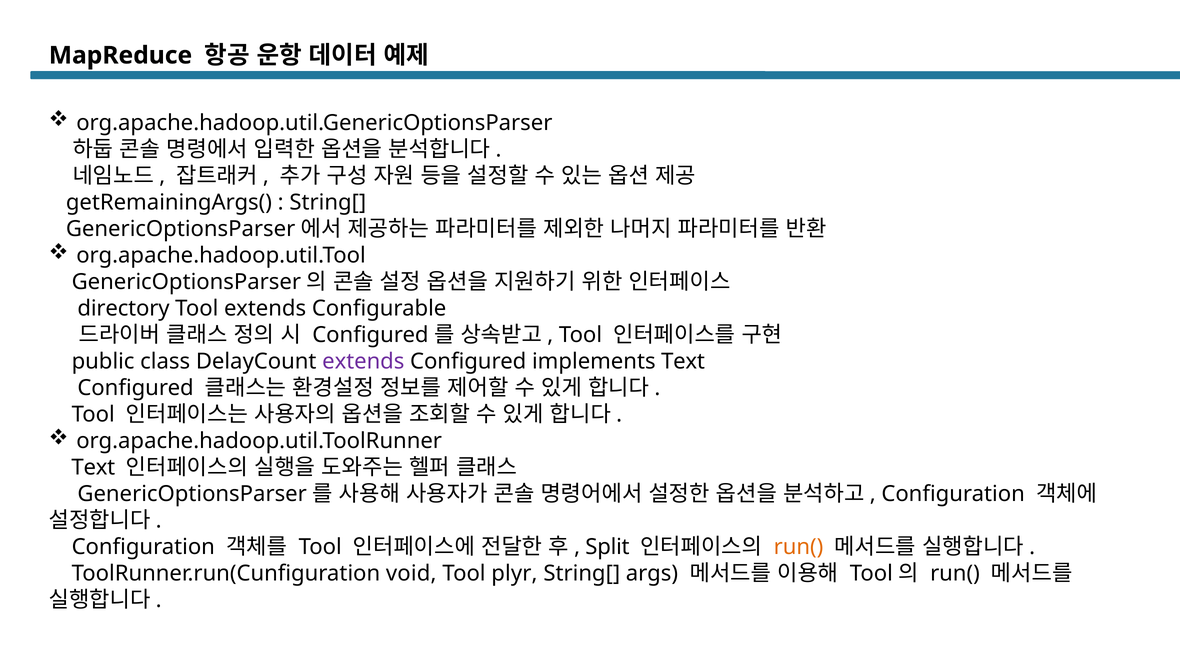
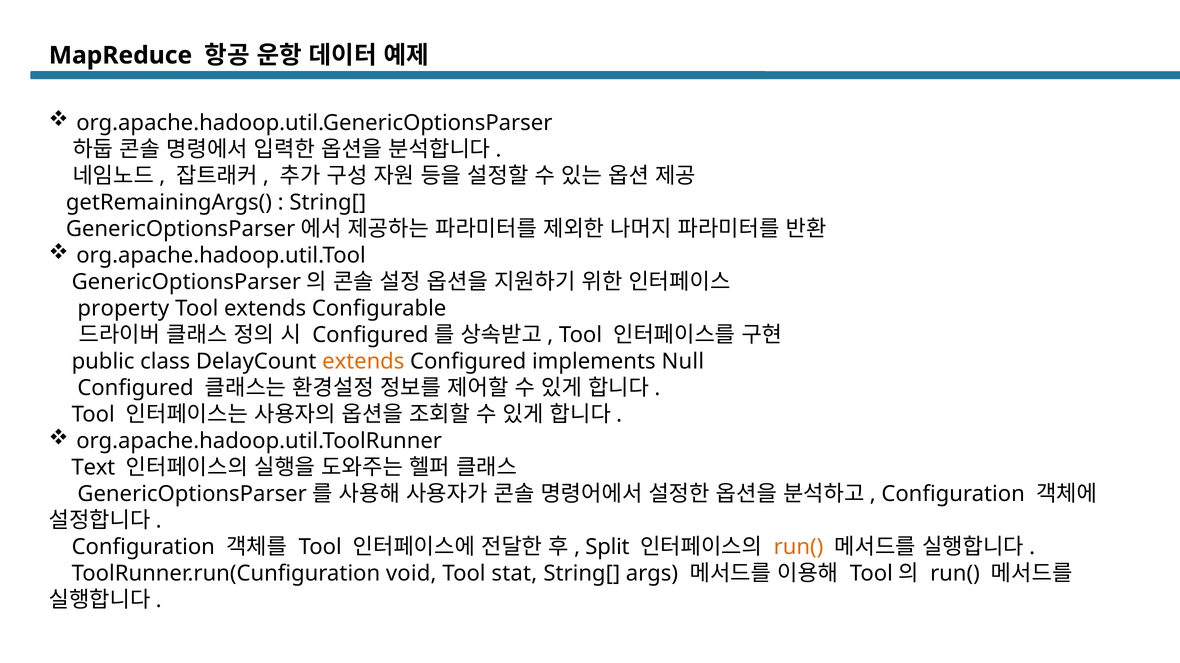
directory: directory -> property
extends at (363, 362) colour: purple -> orange
implements Text: Text -> Null
plyr: plyr -> stat
